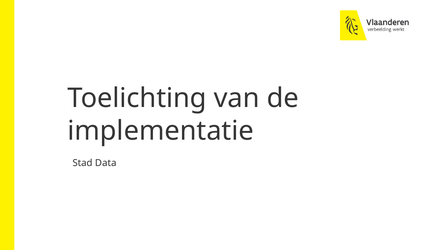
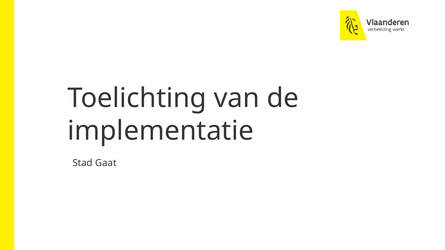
Data: Data -> Gaat
